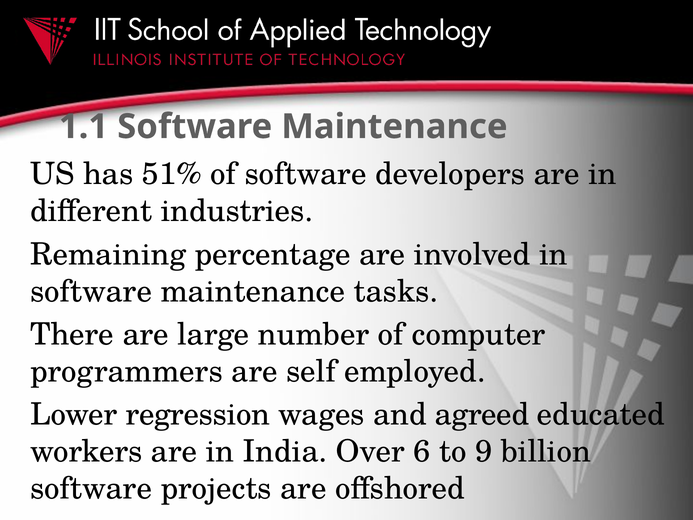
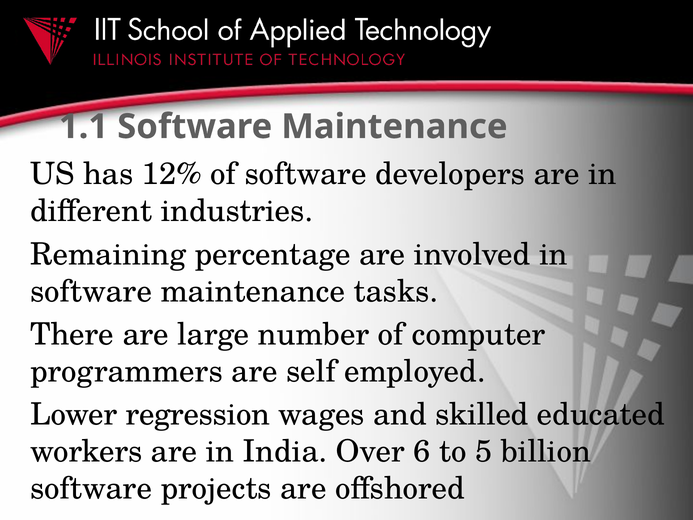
51%: 51% -> 12%
agreed: agreed -> skilled
9: 9 -> 5
